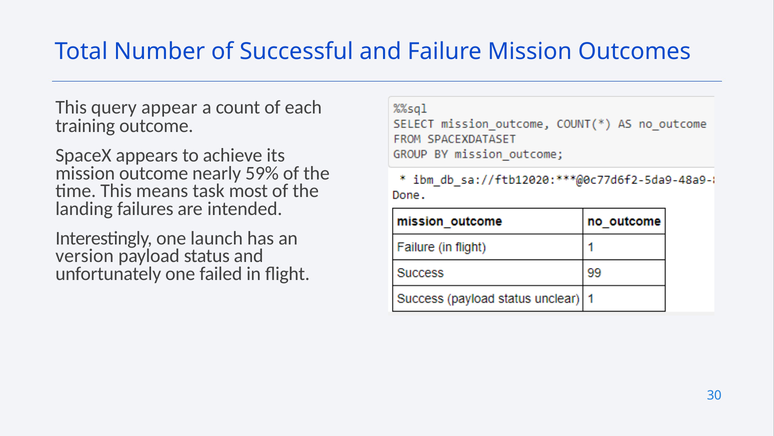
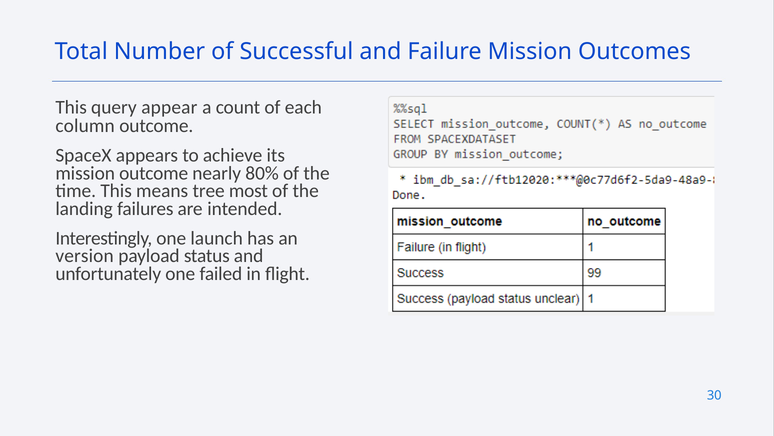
training: training -> column
59%: 59% -> 80%
task: task -> tree
